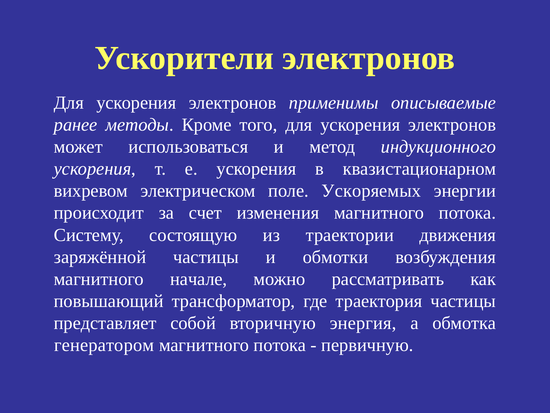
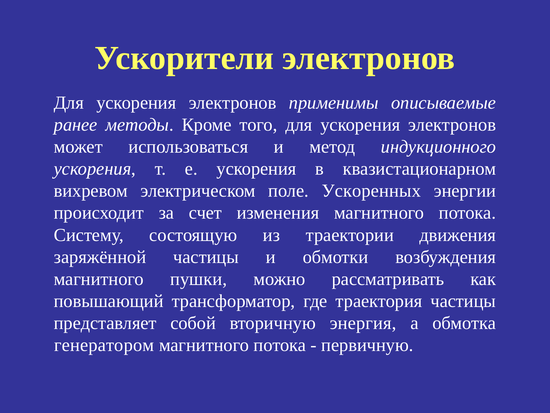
Ускоряемых: Ускоряемых -> Ускоренных
начале: начале -> пушки
